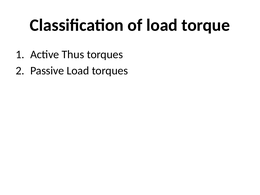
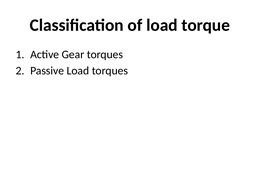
Thus: Thus -> Gear
